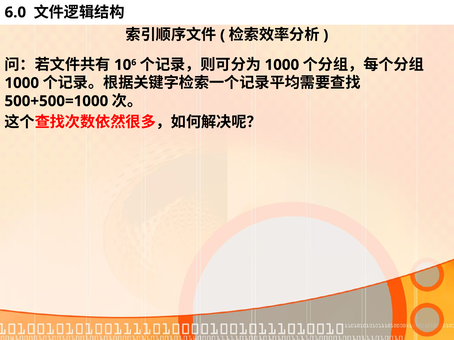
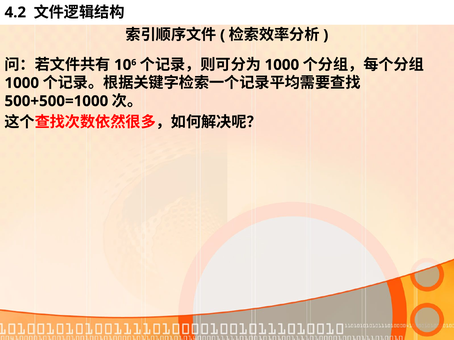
6.0: 6.0 -> 4.2
